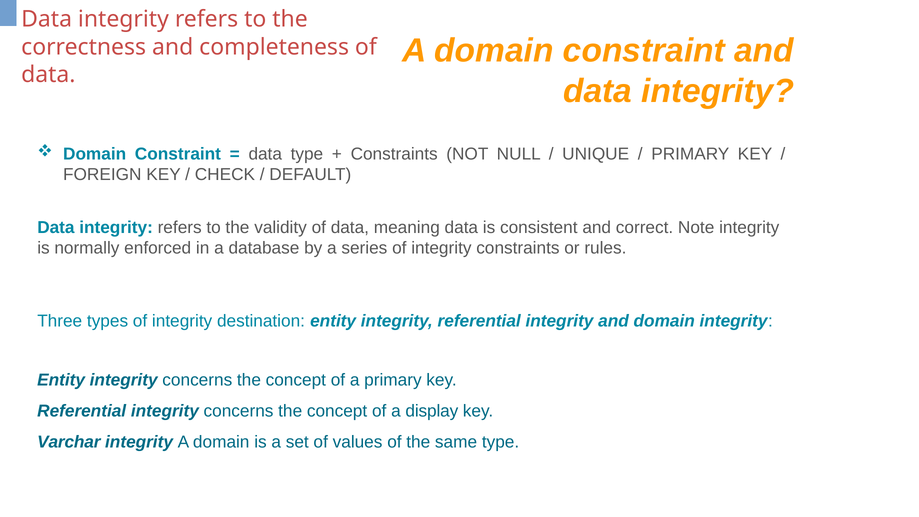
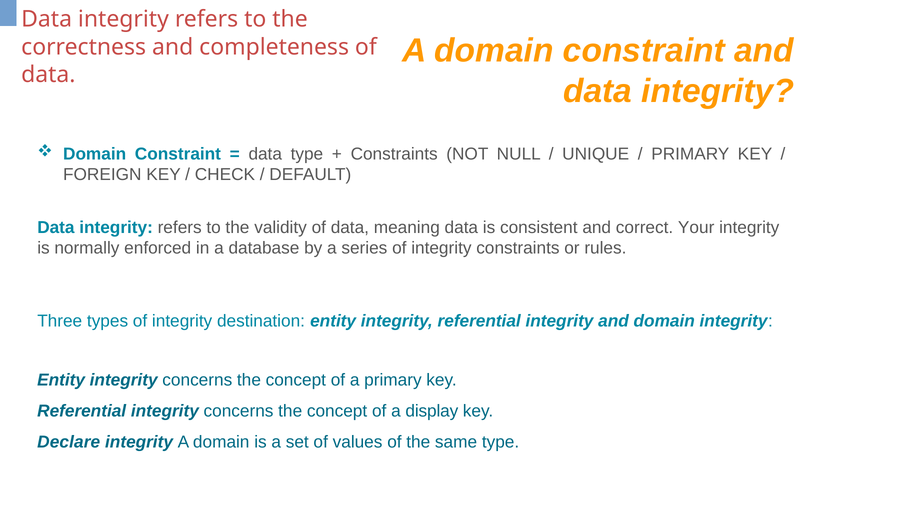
Note: Note -> Your
Varchar: Varchar -> Declare
